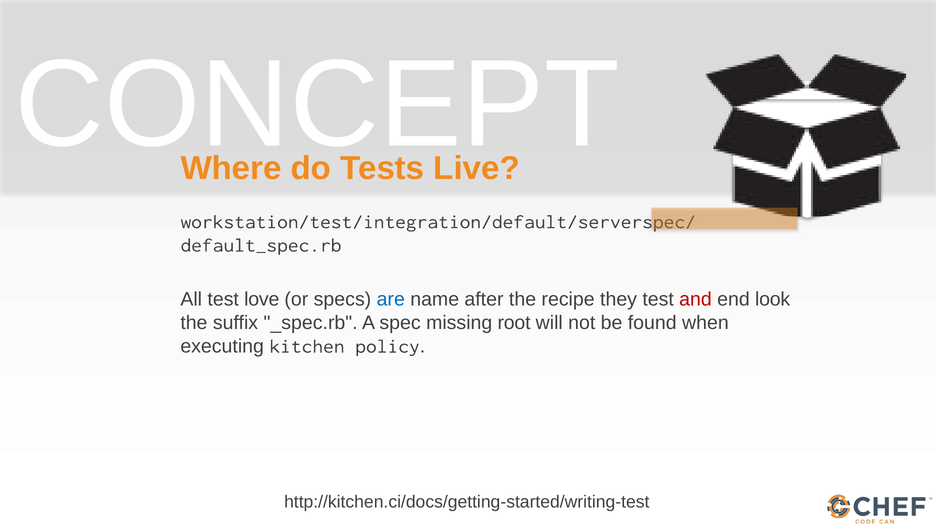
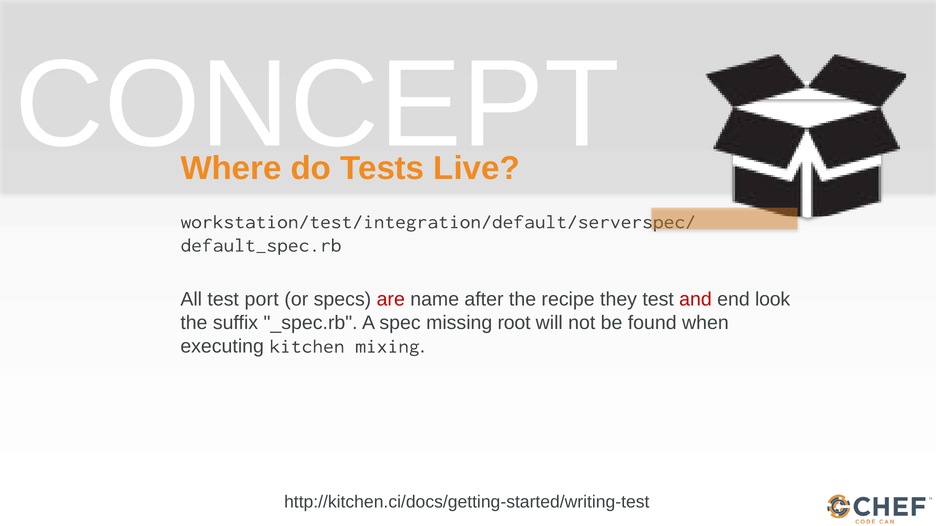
love: love -> port
are colour: blue -> red
policy: policy -> mixing
